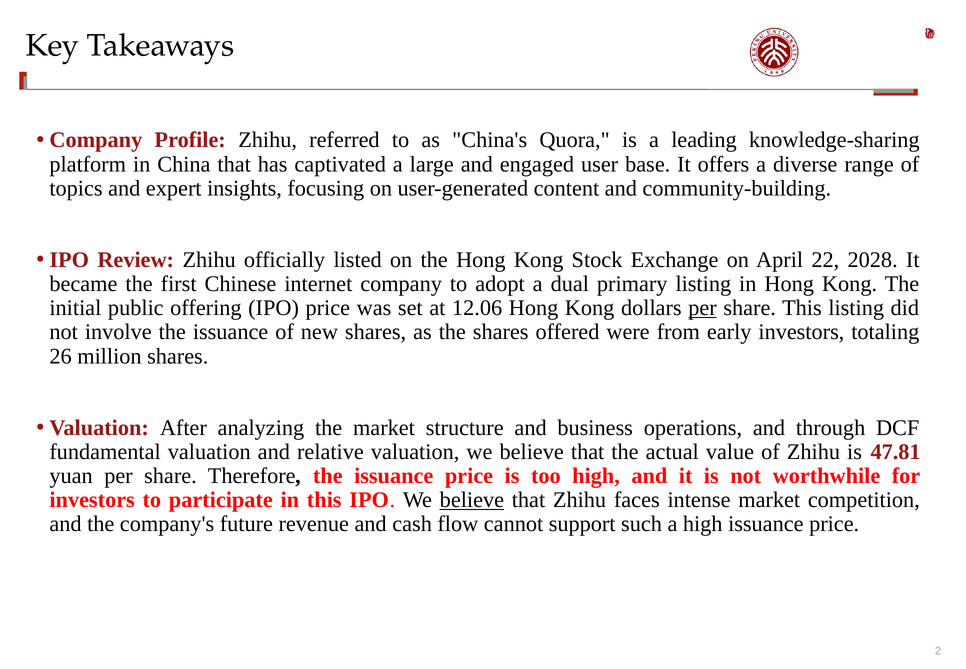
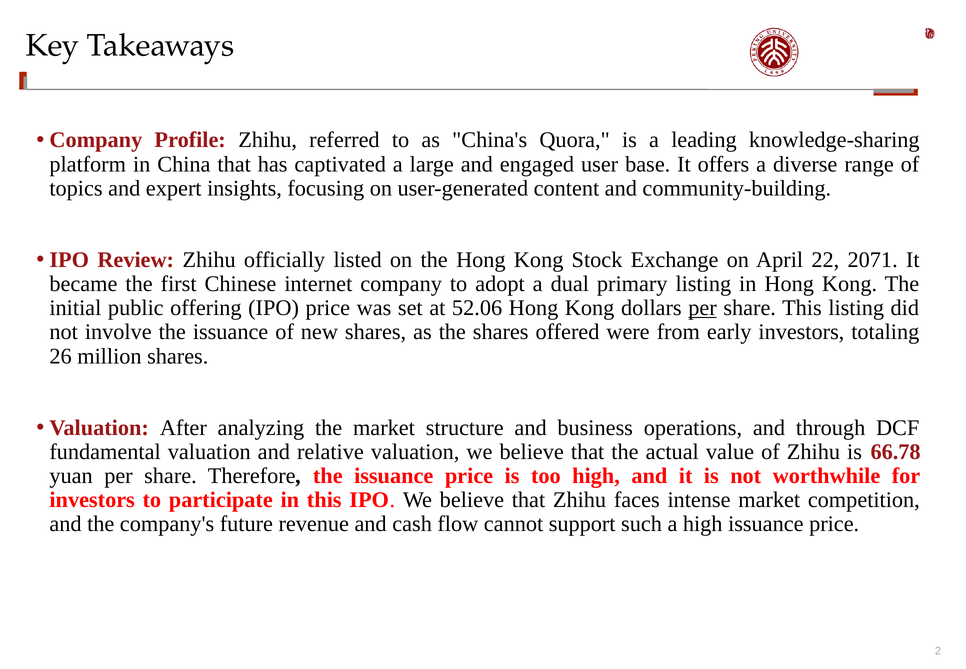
2028: 2028 -> 2071
12.06: 12.06 -> 52.06
47.81: 47.81 -> 66.78
believe at (472, 500) underline: present -> none
